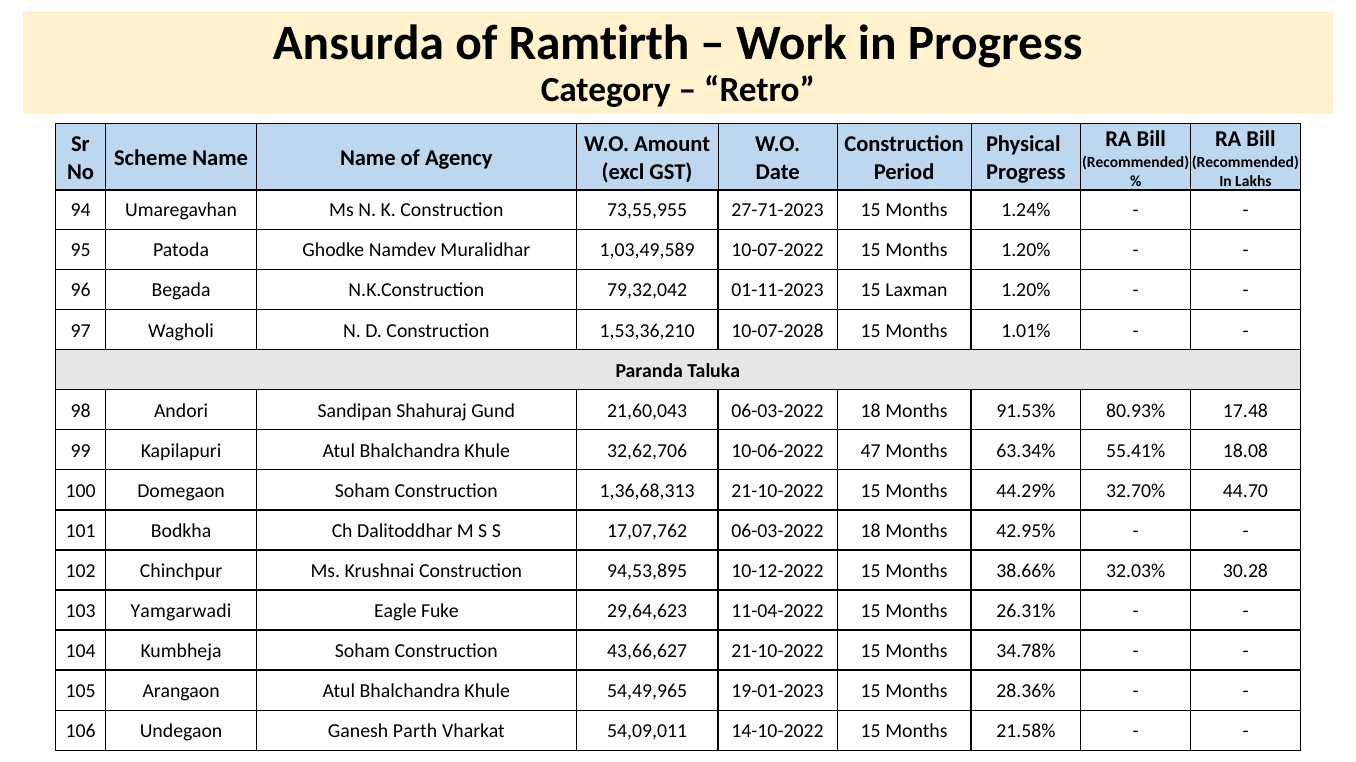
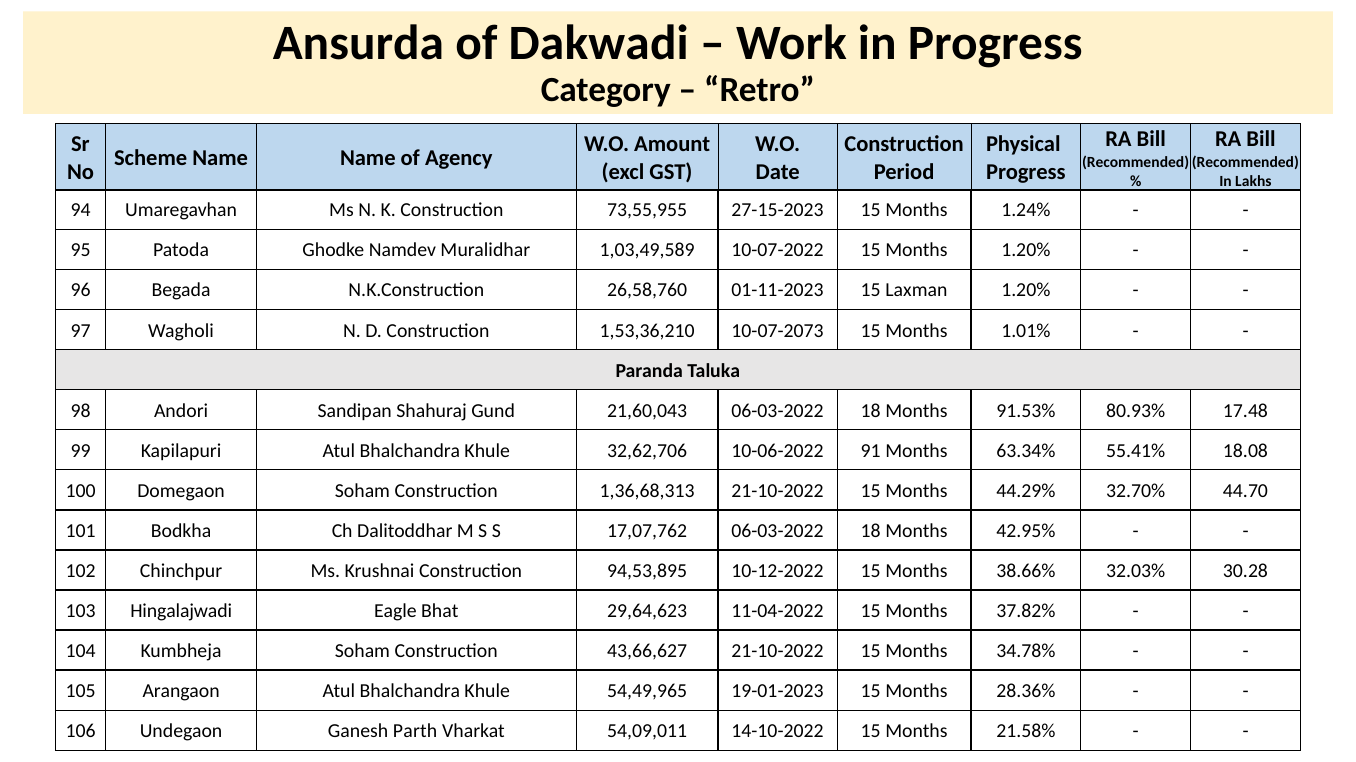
Ramtirth: Ramtirth -> Dakwadi
27-71-2023: 27-71-2023 -> 27-15-2023
79,32,042: 79,32,042 -> 26,58,760
10-07-2028: 10-07-2028 -> 10-07-2073
47: 47 -> 91
Yamgarwadi: Yamgarwadi -> Hingalajwadi
Fuke: Fuke -> Bhat
26.31%: 26.31% -> 37.82%
